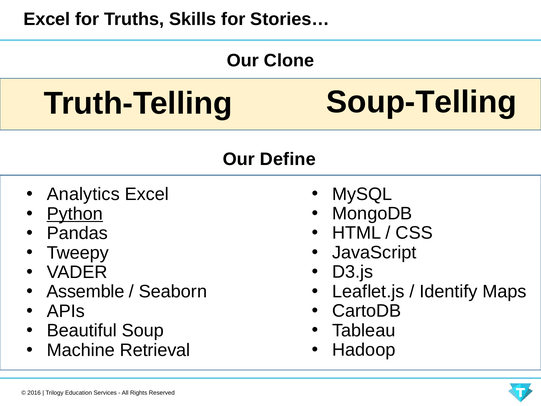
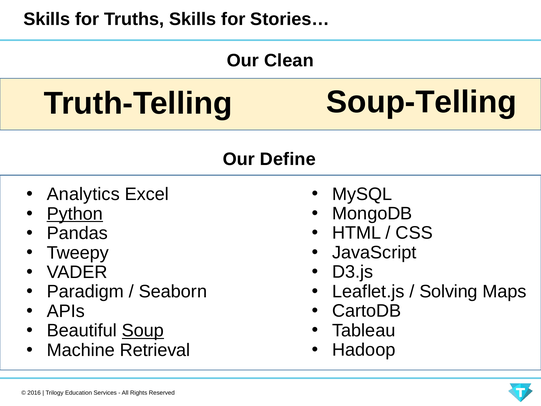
Excel at (47, 19): Excel -> Skills
Clone: Clone -> Clean
Identify: Identify -> Solving
Assemble: Assemble -> Paradigm
Soup underline: none -> present
